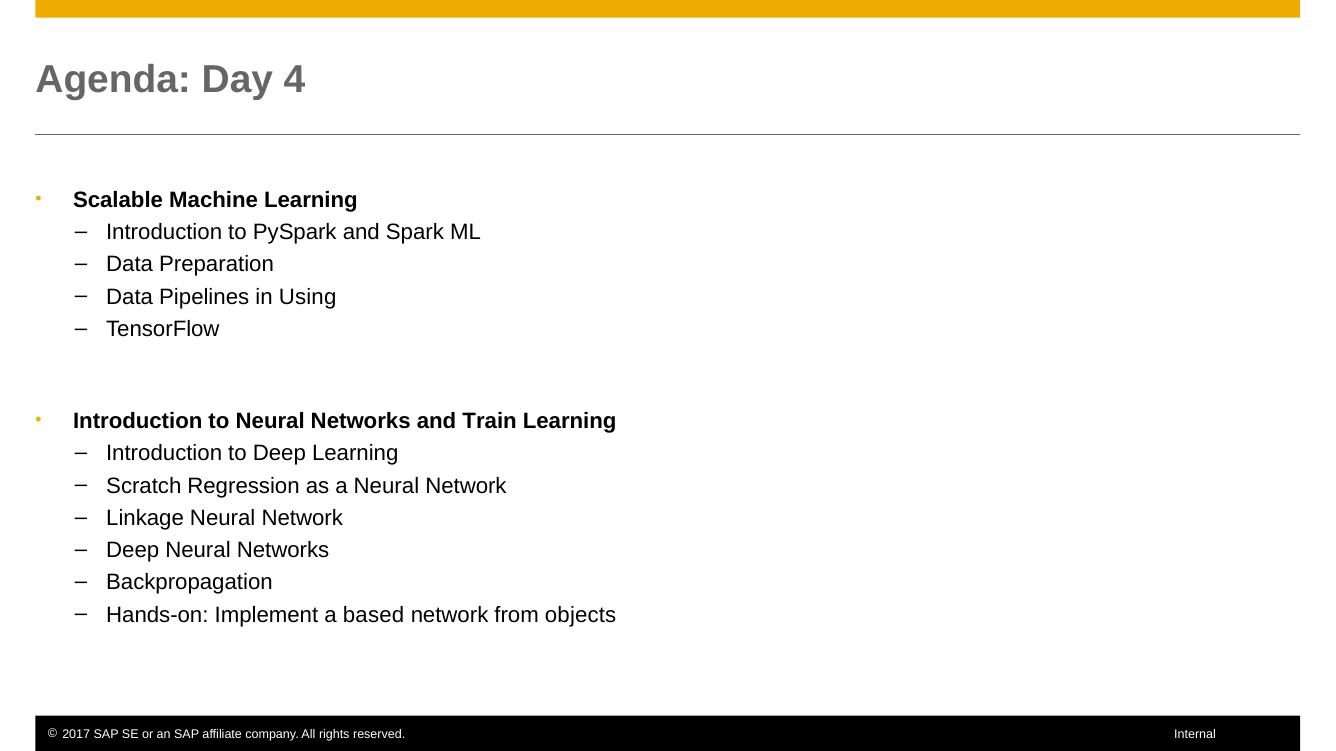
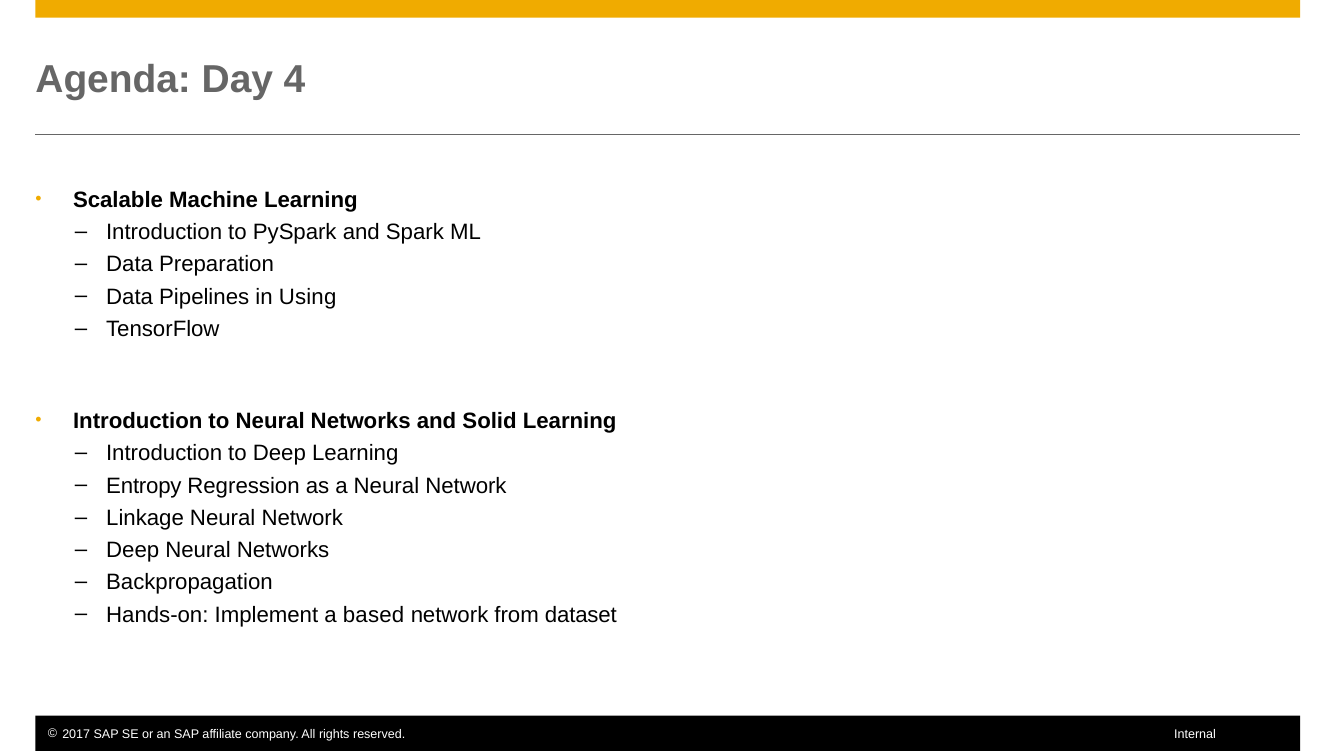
Train: Train -> Solid
Scratch: Scratch -> Entropy
objects: objects -> dataset
